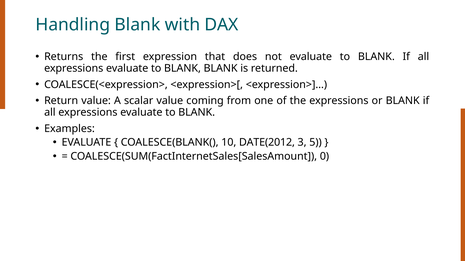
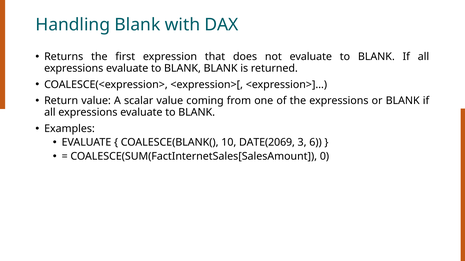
DATE(2012: DATE(2012 -> DATE(2069
5: 5 -> 6
